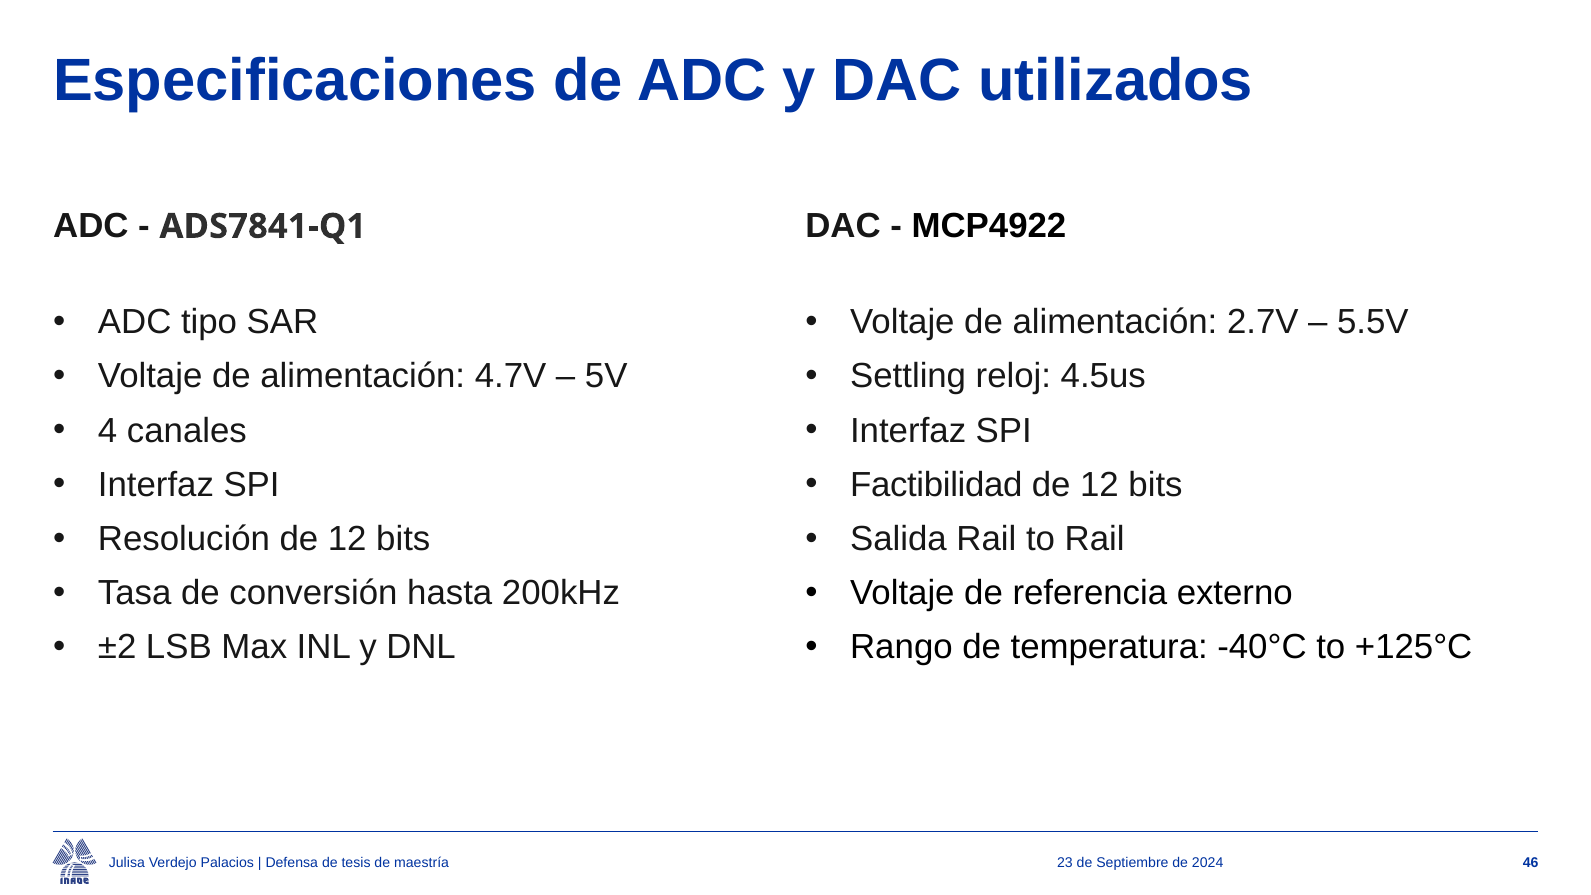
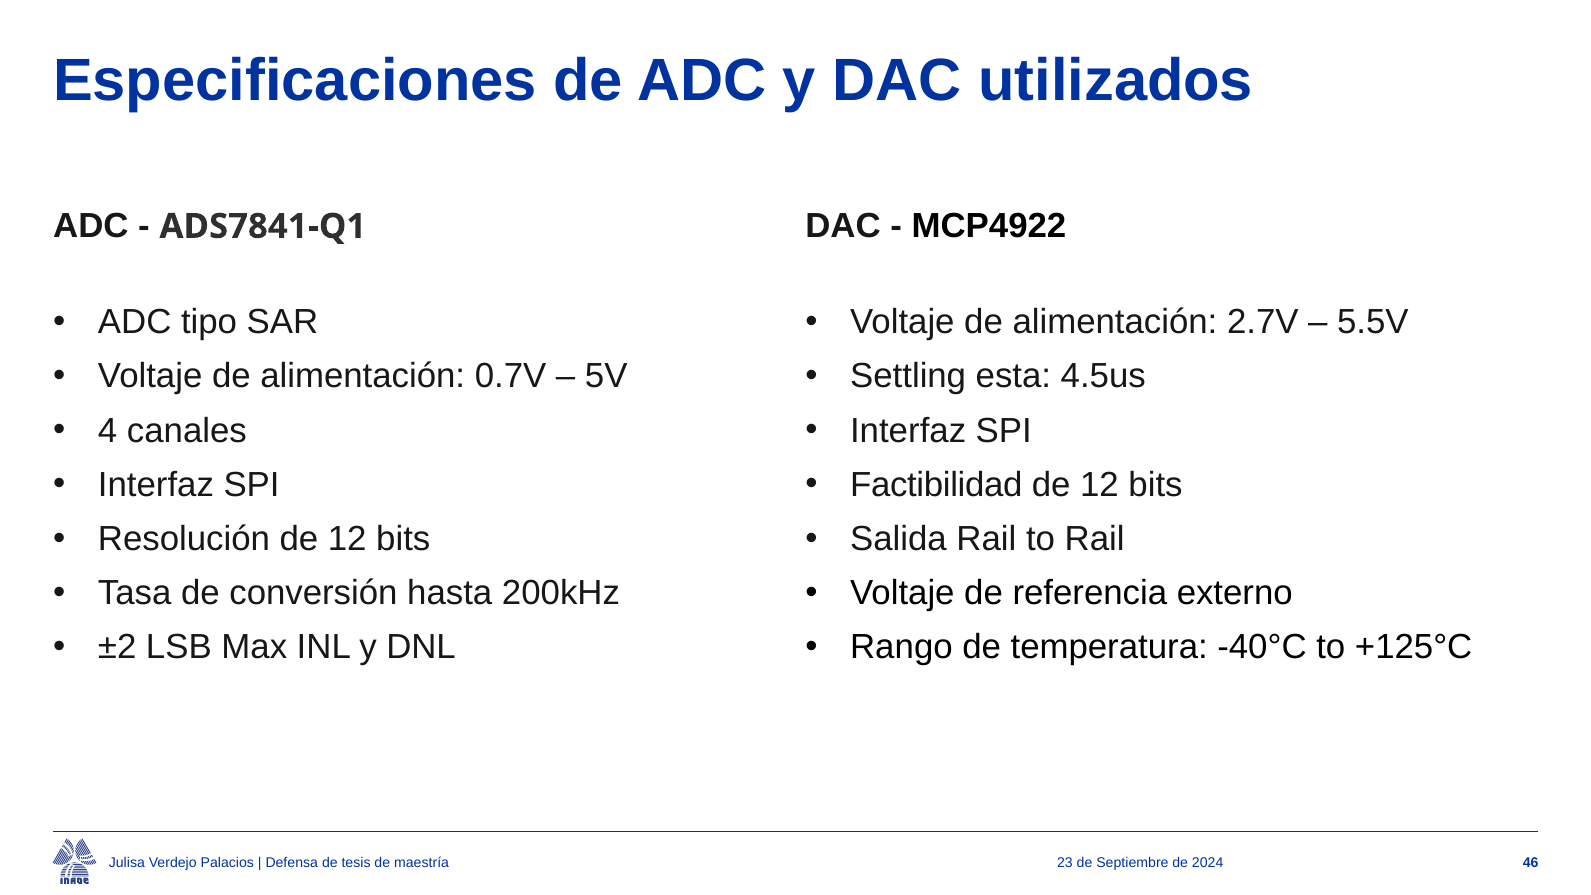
4.7V: 4.7V -> 0.7V
reloj: reloj -> esta
